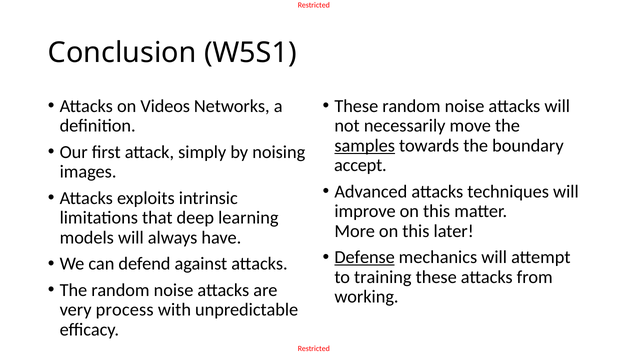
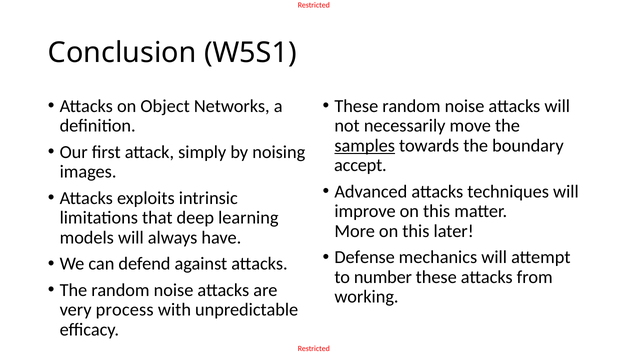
Videos: Videos -> Object
Defense underline: present -> none
training: training -> number
